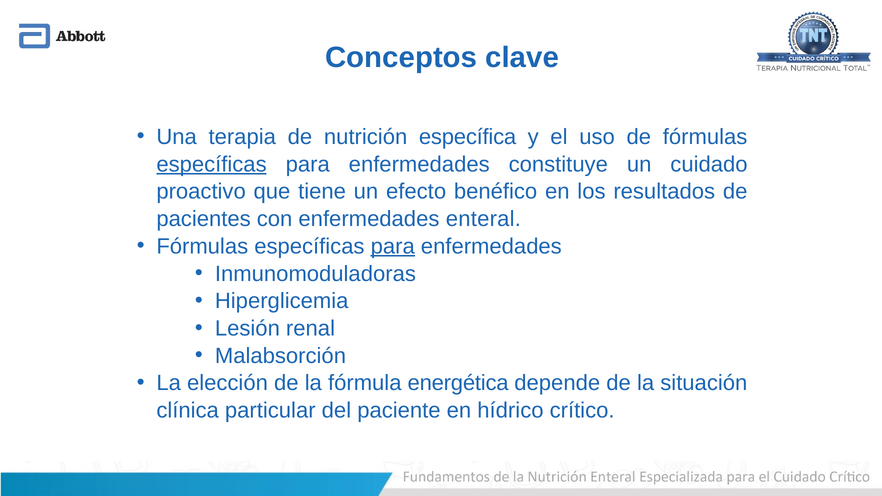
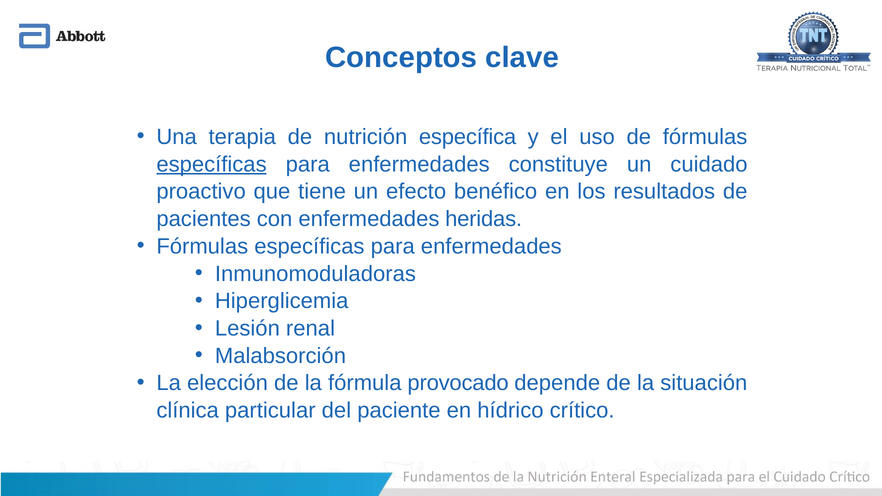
enteral: enteral -> heridas
para at (393, 246) underline: present -> none
energética: energética -> provocado
